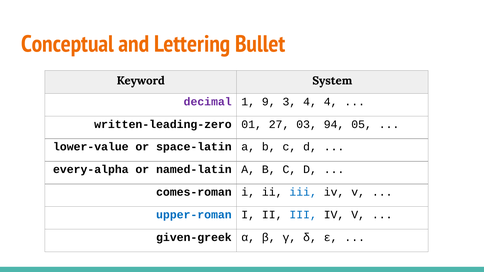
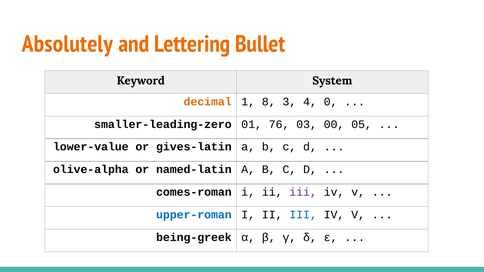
Conceptual: Conceptual -> Absolutely
decimal colour: purple -> orange
9: 9 -> 8
4 4: 4 -> 0
written-leading-zero: written-leading-zero -> smaller-leading-zero
27: 27 -> 76
94: 94 -> 00
space-latin: space-latin -> gives-latin
every-alpha: every-alpha -> olive-alpha
iii at (303, 192) colour: blue -> purple
given-greek: given-greek -> being-greek
